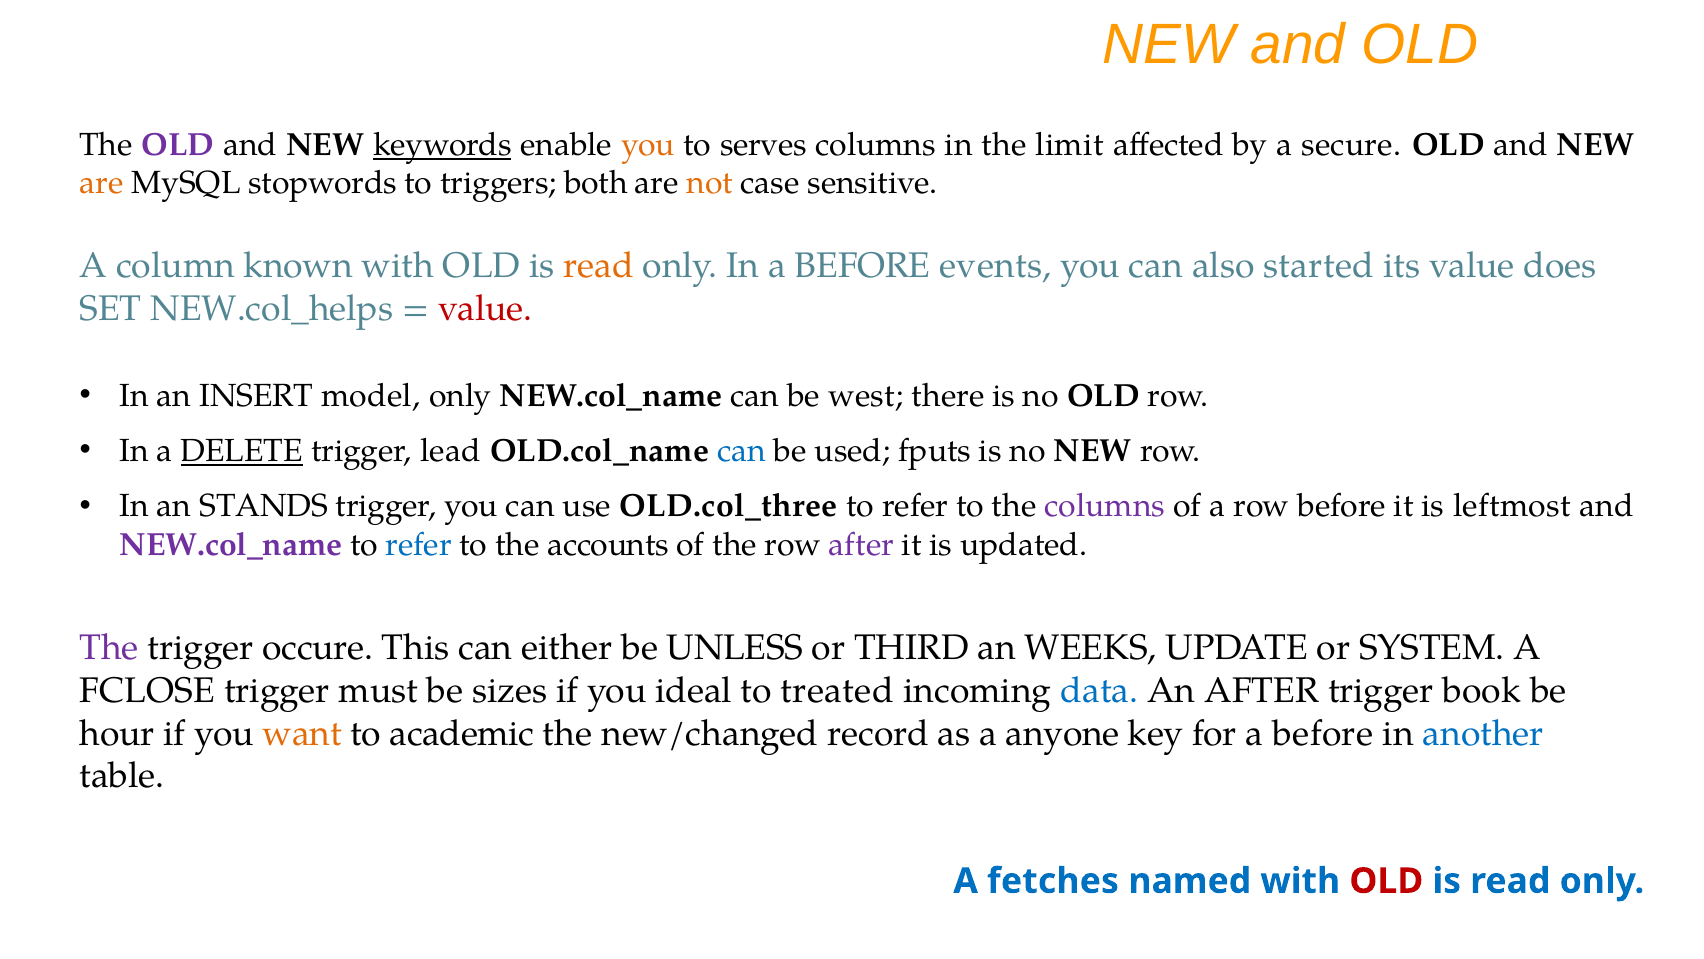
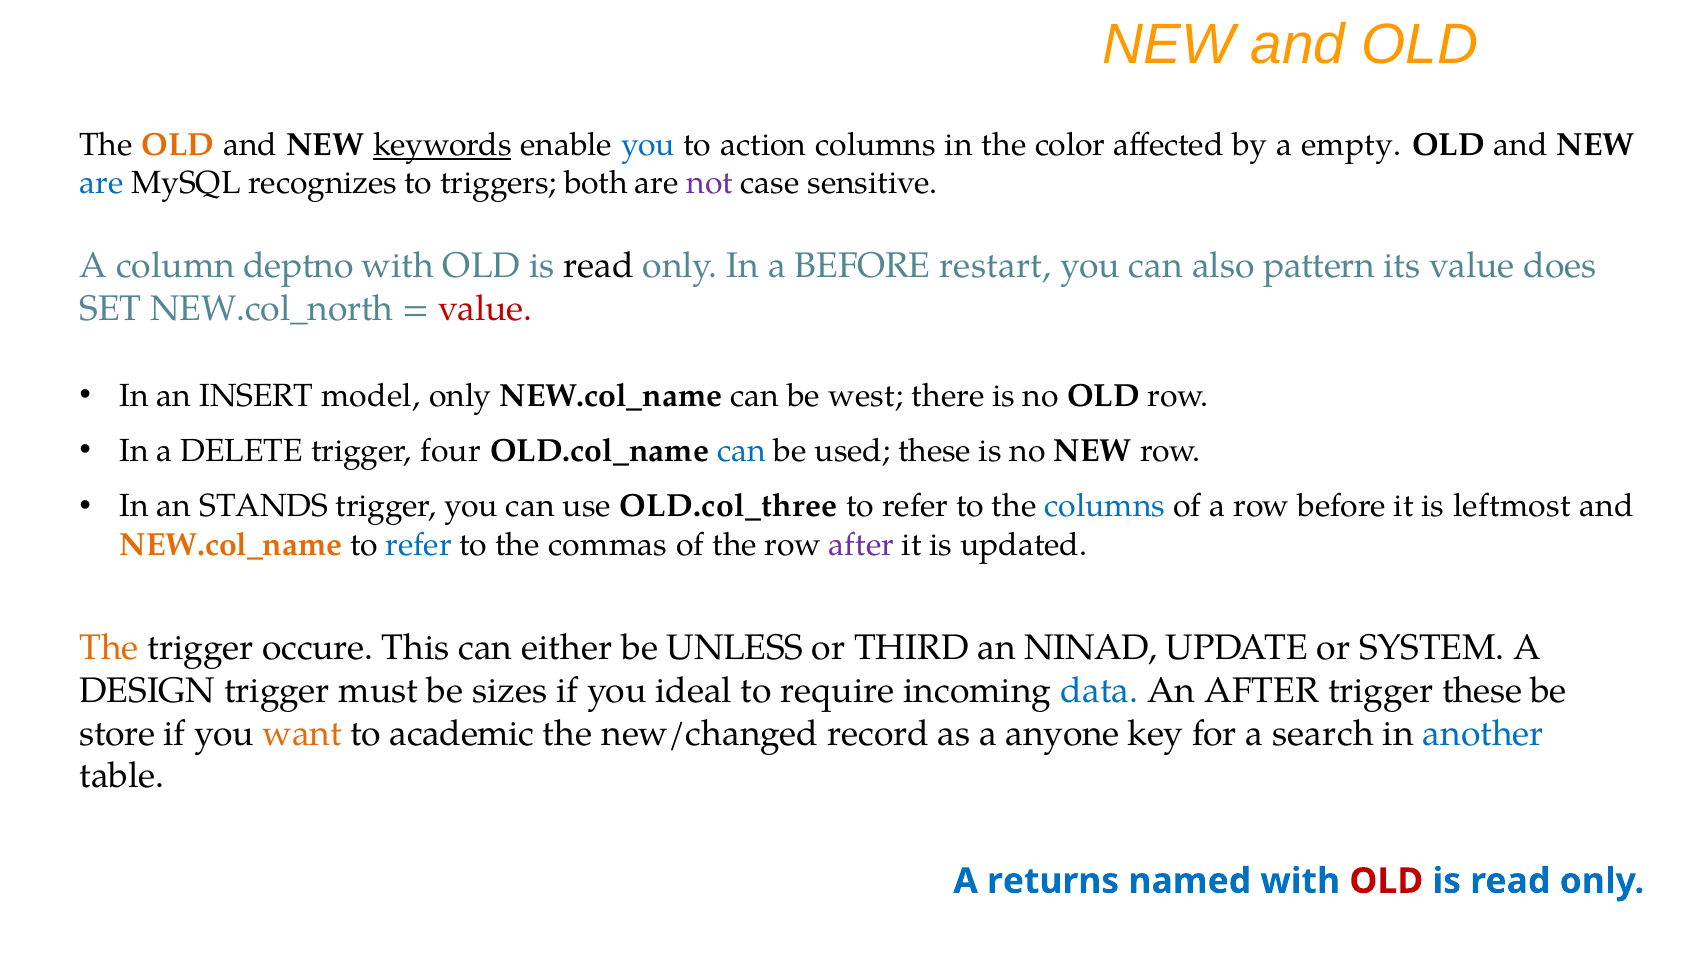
OLD at (178, 145) colour: purple -> orange
you at (648, 145) colour: orange -> blue
serves: serves -> action
limit: limit -> color
secure: secure -> empty
are at (101, 183) colour: orange -> blue
stopwords: stopwords -> recognizes
not colour: orange -> purple
known: known -> deptno
read at (598, 266) colour: orange -> black
events: events -> restart
started: started -> pattern
NEW.col_helps: NEW.col_helps -> NEW.col_north
DELETE underline: present -> none
lead: lead -> four
used fputs: fputs -> these
columns at (1105, 506) colour: purple -> blue
NEW.col_name at (231, 544) colour: purple -> orange
accounts: accounts -> commas
The at (109, 648) colour: purple -> orange
WEEKS: WEEKS -> NINAD
FCLOSE: FCLOSE -> DESIGN
treated: treated -> require
trigger book: book -> these
hour: hour -> store
for a before: before -> search
fetches: fetches -> returns
